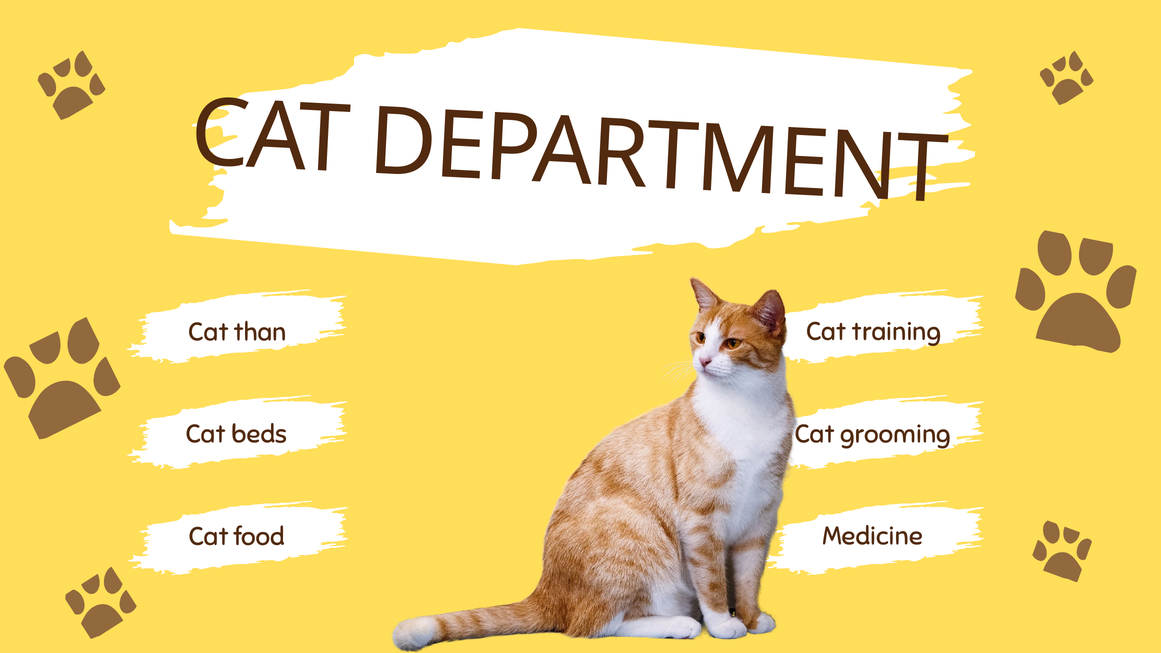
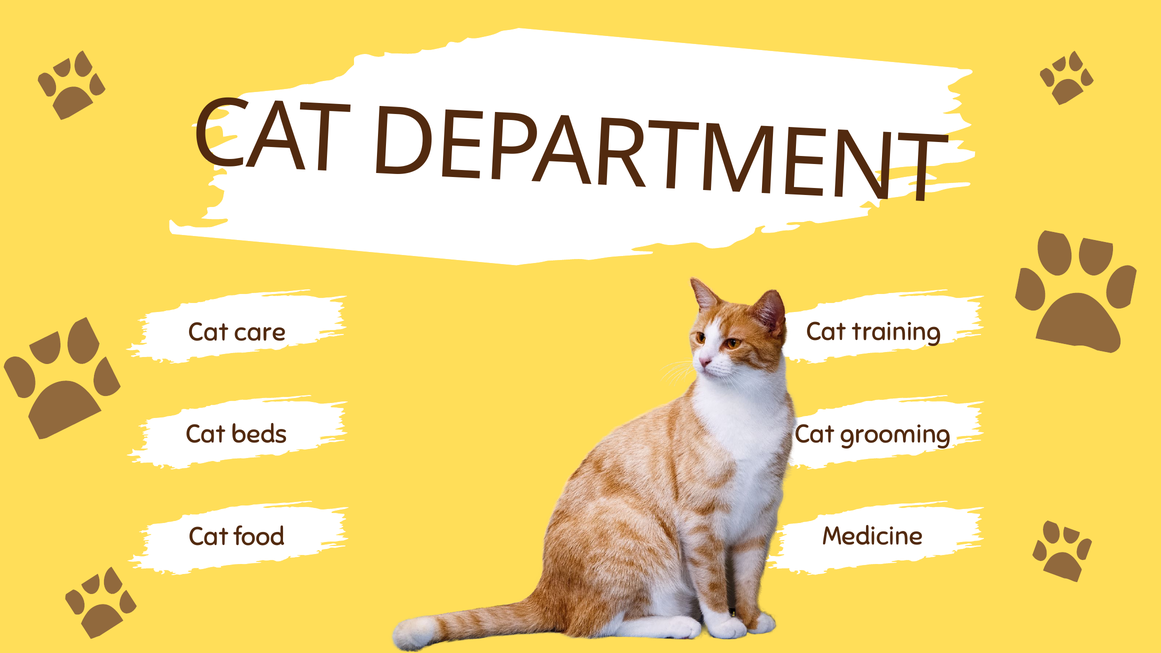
than: than -> care
